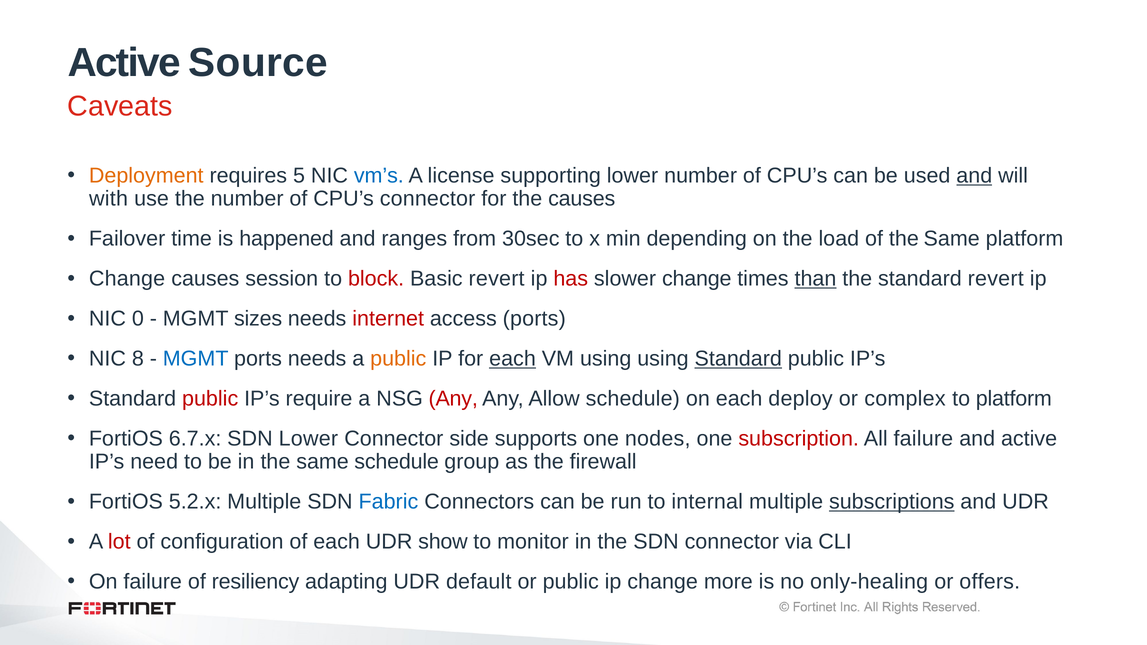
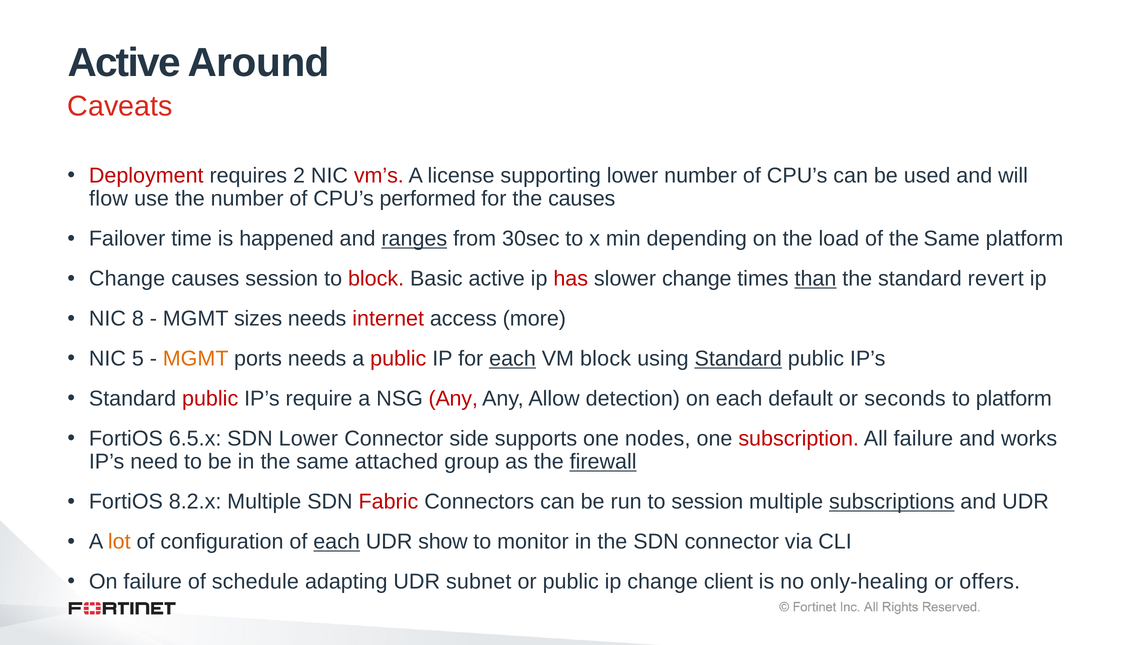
Source: Source -> Around
Deployment colour: orange -> red
5: 5 -> 2
vm’s colour: blue -> red
and at (974, 176) underline: present -> none
with: with -> flow
CPU’s connector: connector -> performed
ranges underline: none -> present
Basic revert: revert -> active
0: 0 -> 8
access ports: ports -> more
8: 8 -> 5
MGMT at (196, 359) colour: blue -> orange
public at (398, 359) colour: orange -> red
VM using: using -> block
Allow schedule: schedule -> detection
deploy: deploy -> default
complex: complex -> seconds
6.7.x: 6.7.x -> 6.5.x
and active: active -> works
same schedule: schedule -> attached
firewall underline: none -> present
5.2.x: 5.2.x -> 8.2.x
Fabric colour: blue -> red
to internal: internal -> session
lot colour: red -> orange
each at (337, 542) underline: none -> present
resiliency: resiliency -> schedule
default: default -> subnet
more: more -> client
